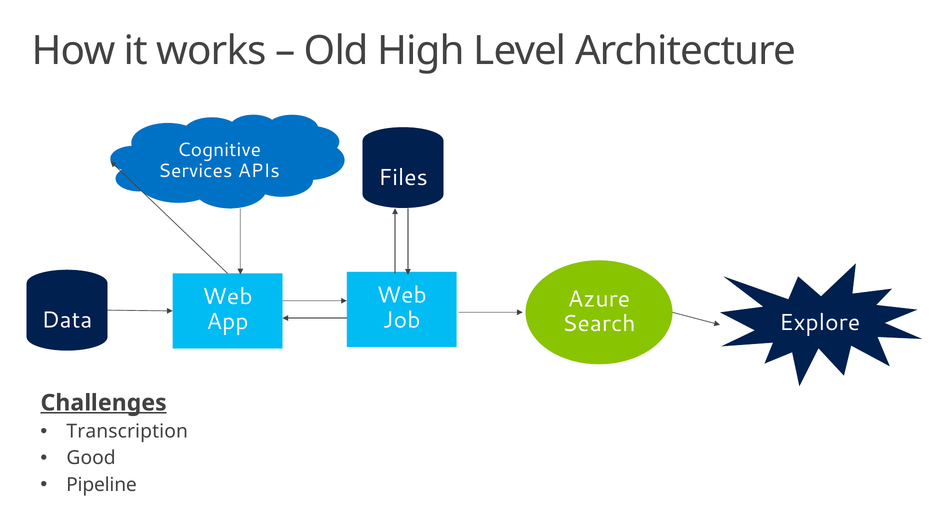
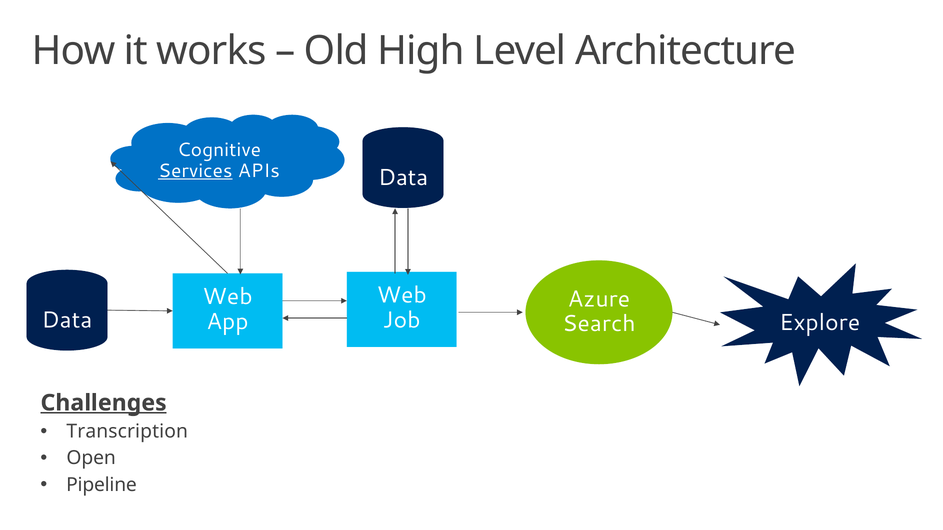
Services underline: none -> present
Files at (403, 178): Files -> Data
Good: Good -> Open
